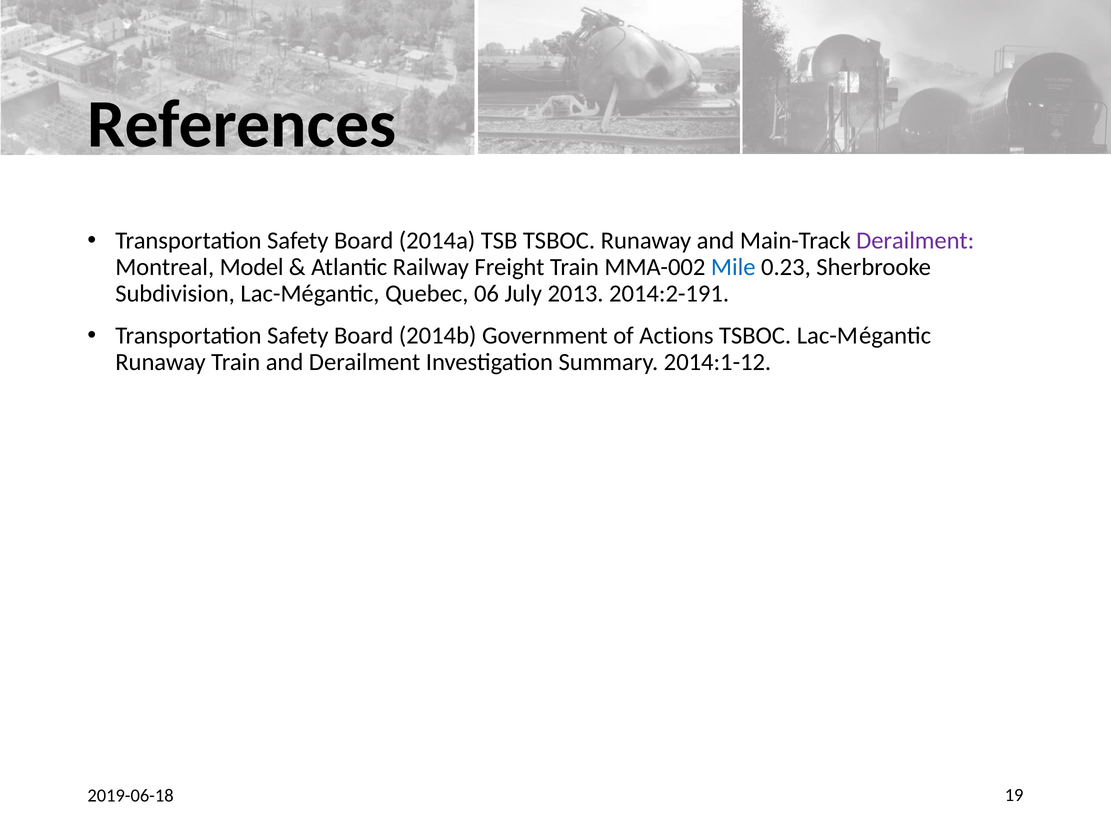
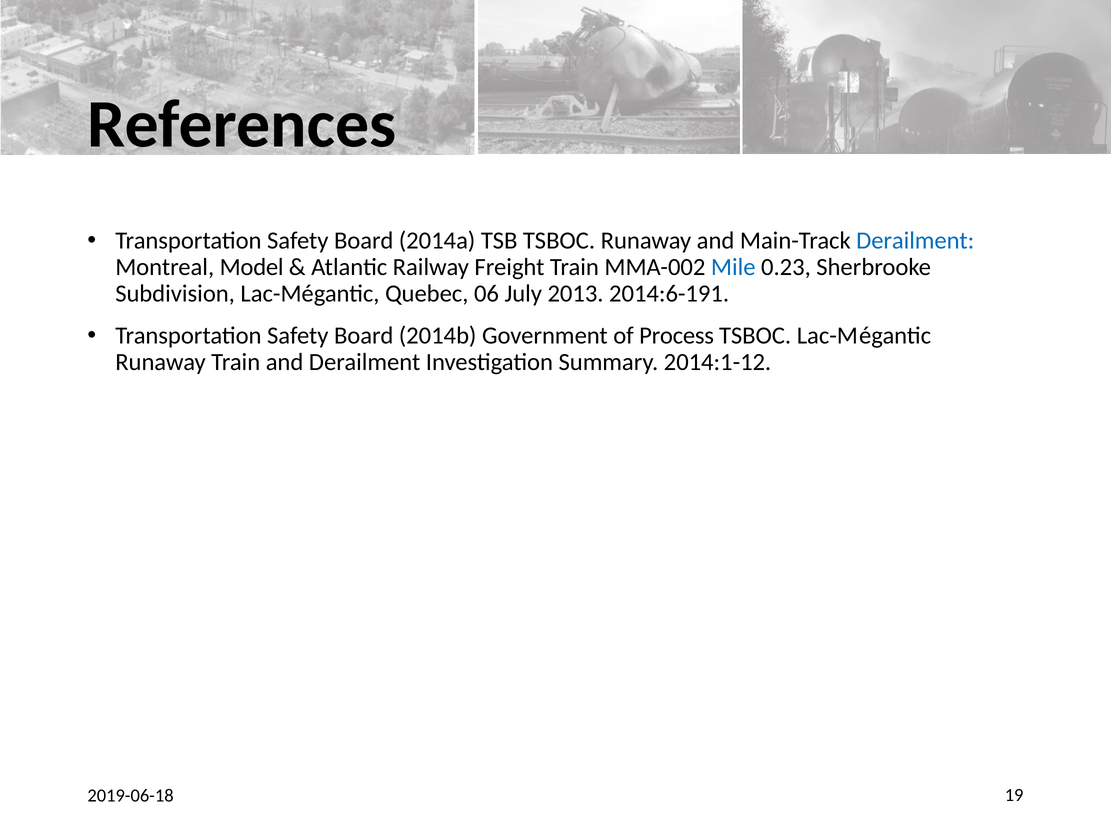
Derailment at (915, 241) colour: purple -> blue
2014:2-191: 2014:2-191 -> 2014:6-191
Actions: Actions -> Process
